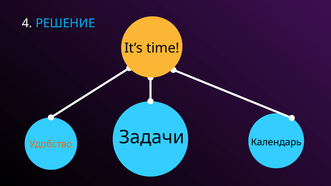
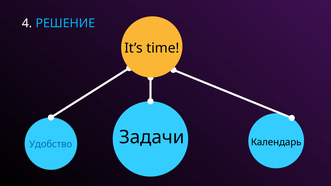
Удобство colour: orange -> blue
